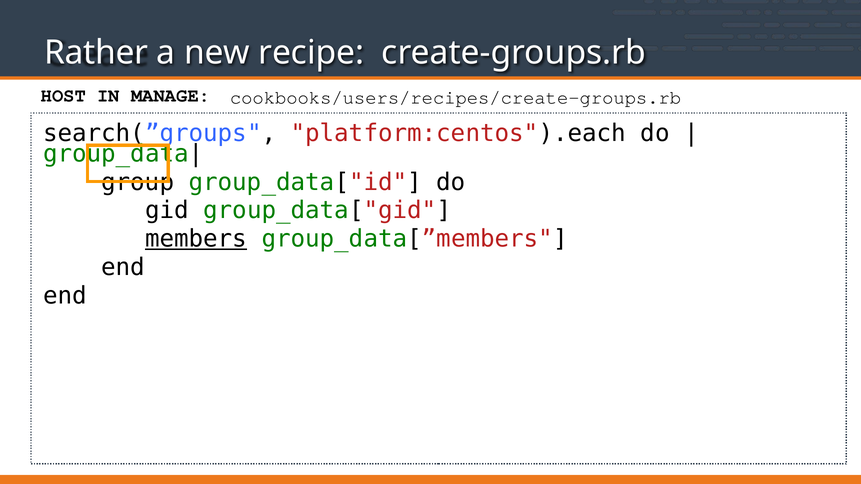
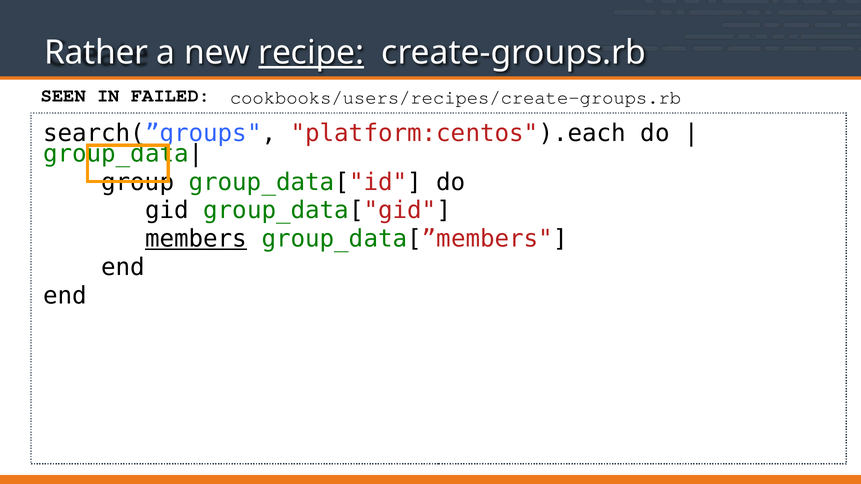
recipe underline: none -> present
HOST: HOST -> SEEN
MANAGE: MANAGE -> FAILED
